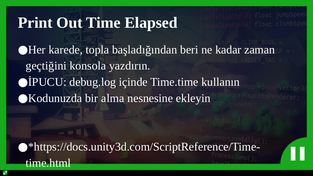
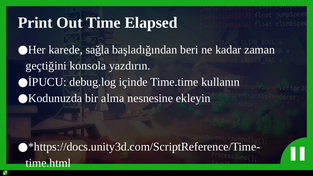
topla: topla -> sağla
